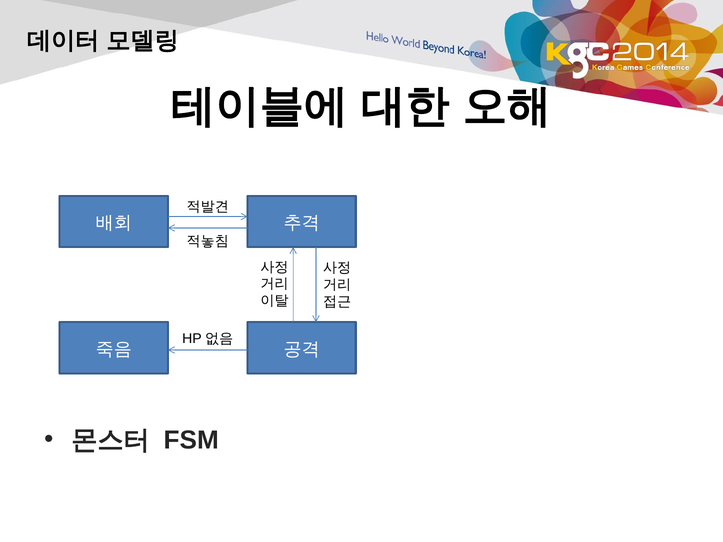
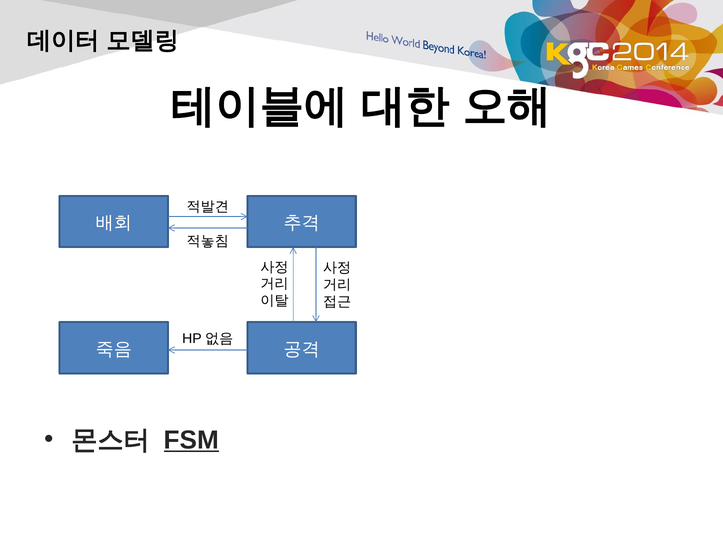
FSM underline: none -> present
